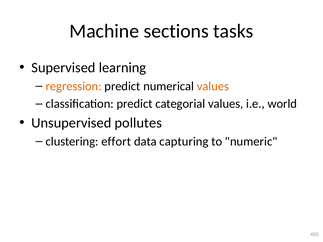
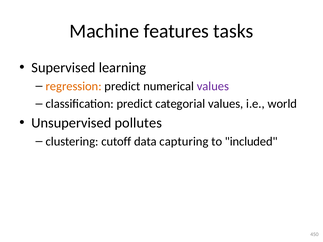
sections: sections -> features
values at (213, 86) colour: orange -> purple
effort: effort -> cutoff
numeric: numeric -> included
